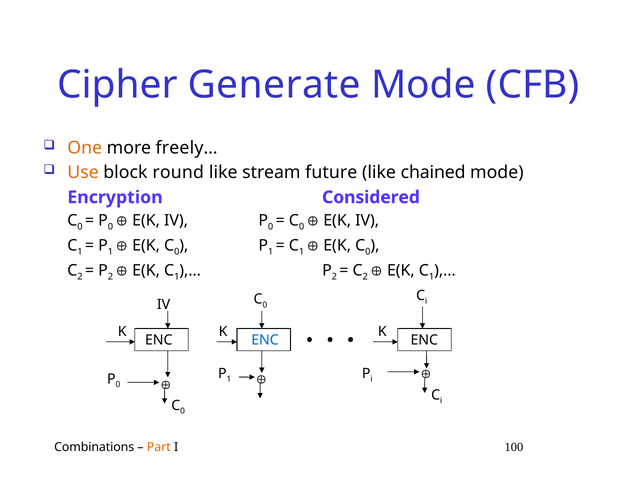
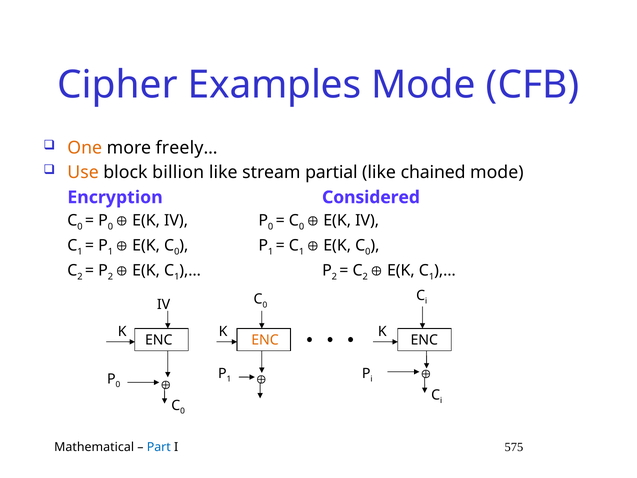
Generate: Generate -> Examples
round: round -> billion
future: future -> partial
ENC at (265, 340) colour: blue -> orange
Combinations: Combinations -> Mathematical
Part colour: orange -> blue
100: 100 -> 575
